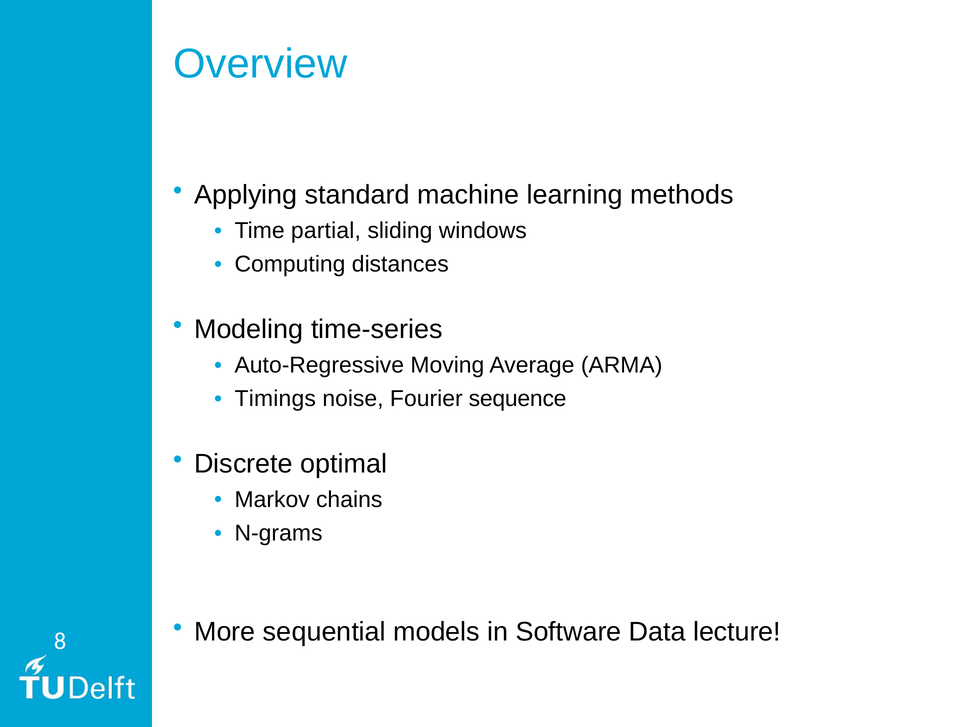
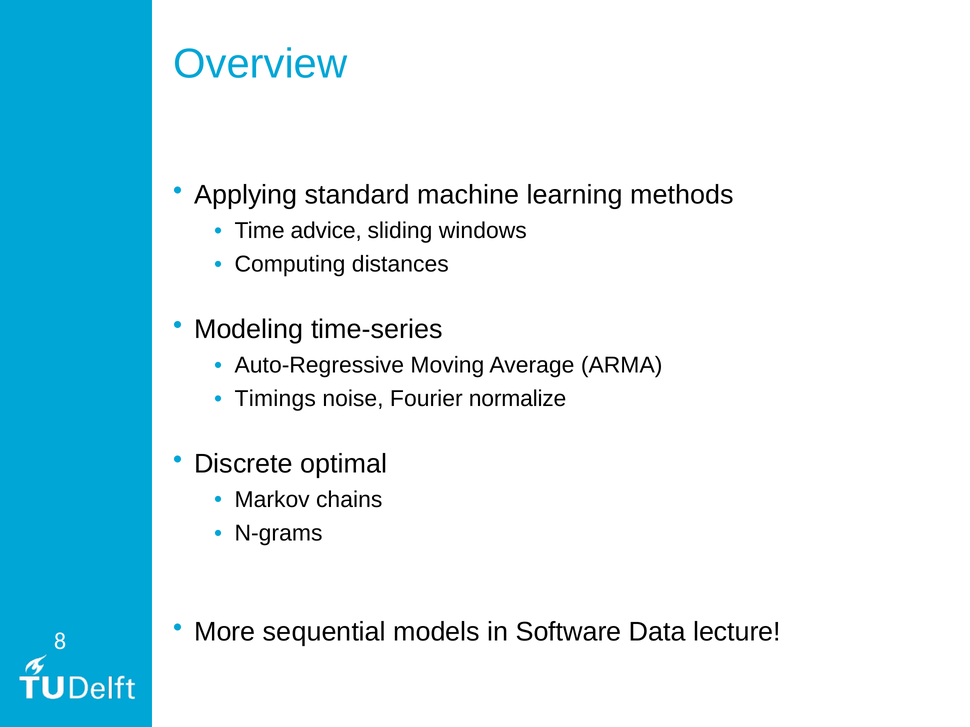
partial: partial -> advice
sequence: sequence -> normalize
